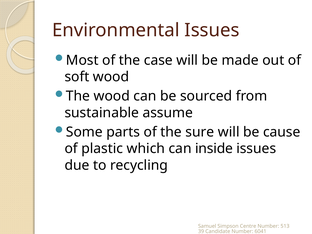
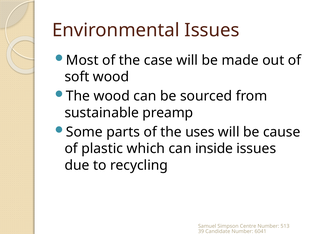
assume: assume -> preamp
sure: sure -> uses
